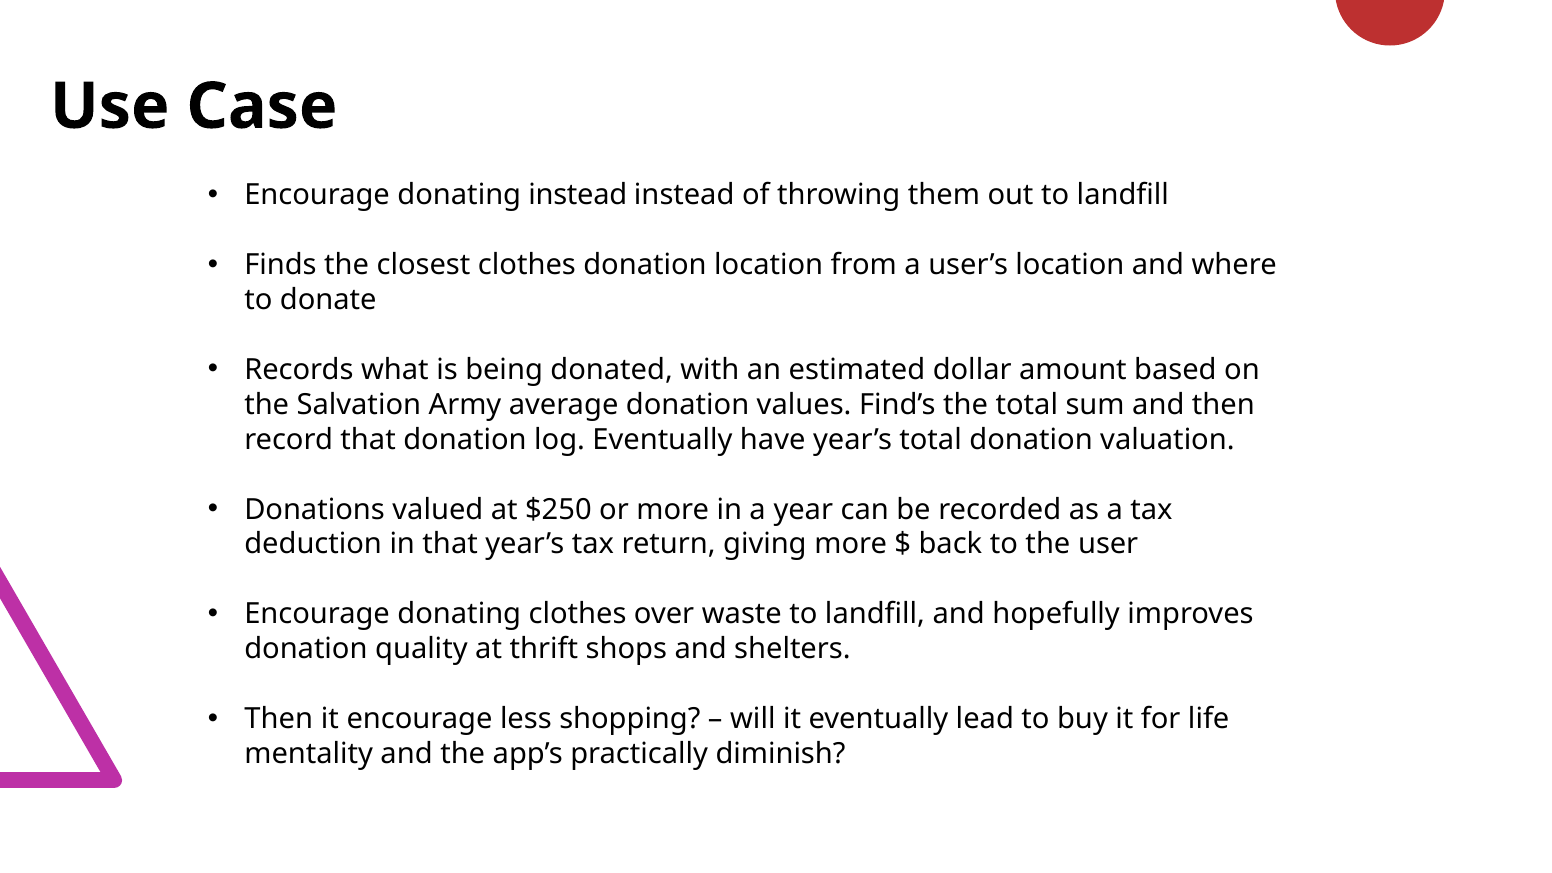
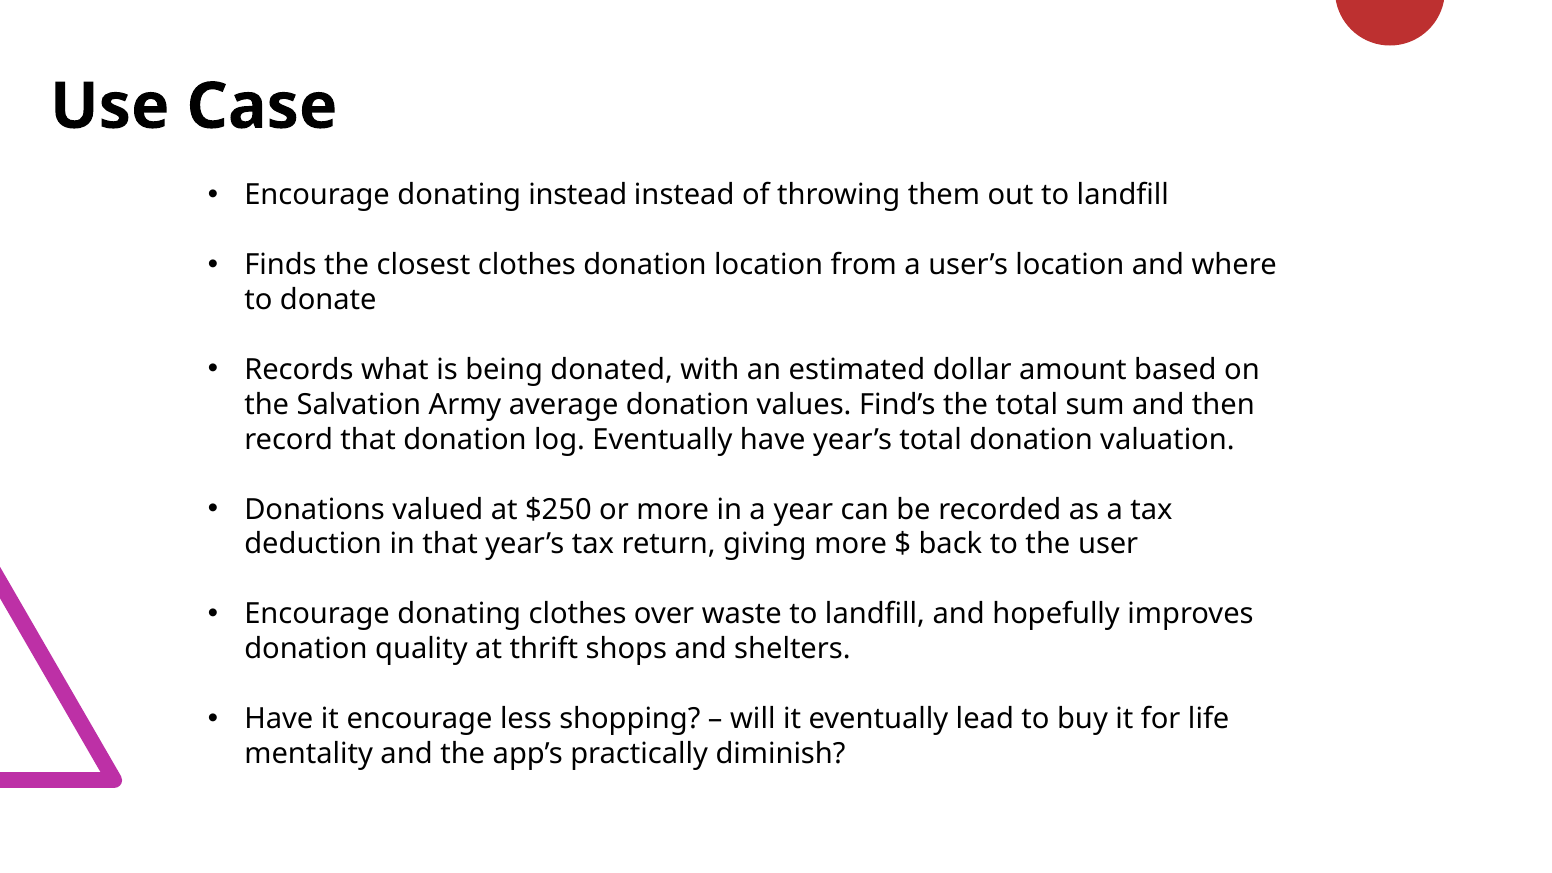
Then at (279, 719): Then -> Have
